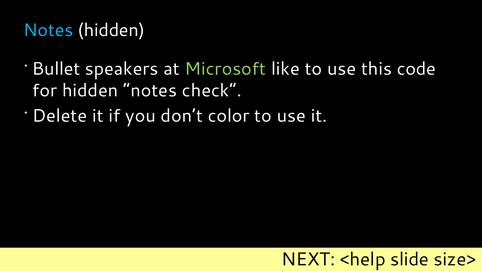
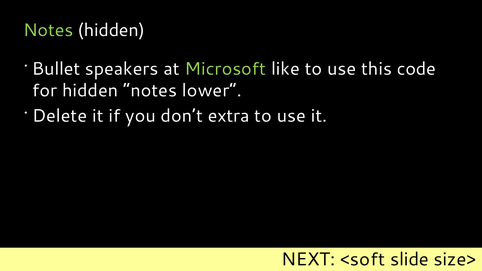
Notes at (48, 30) colour: light blue -> light green
check: check -> lower
color: color -> extra
<help: <help -> <soft
